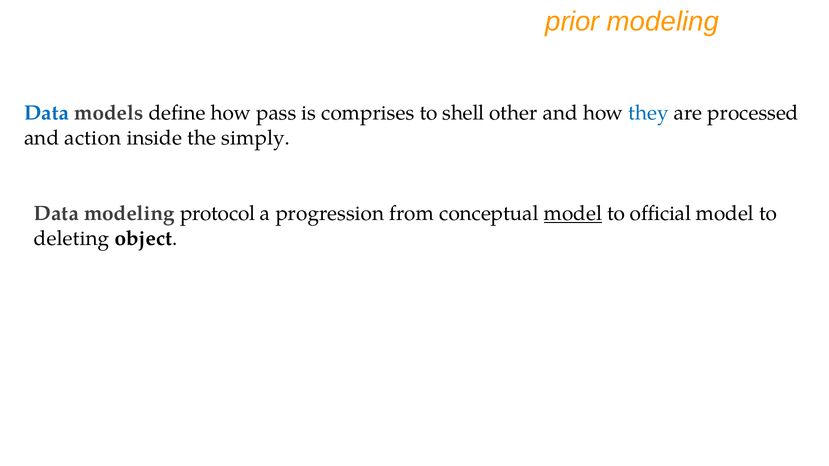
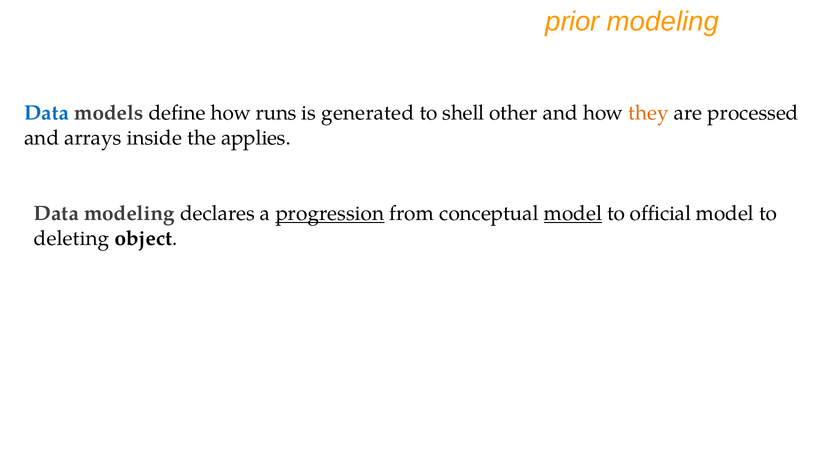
pass: pass -> runs
comprises: comprises -> generated
they colour: blue -> orange
action: action -> arrays
simply: simply -> applies
protocol: protocol -> declares
progression underline: none -> present
